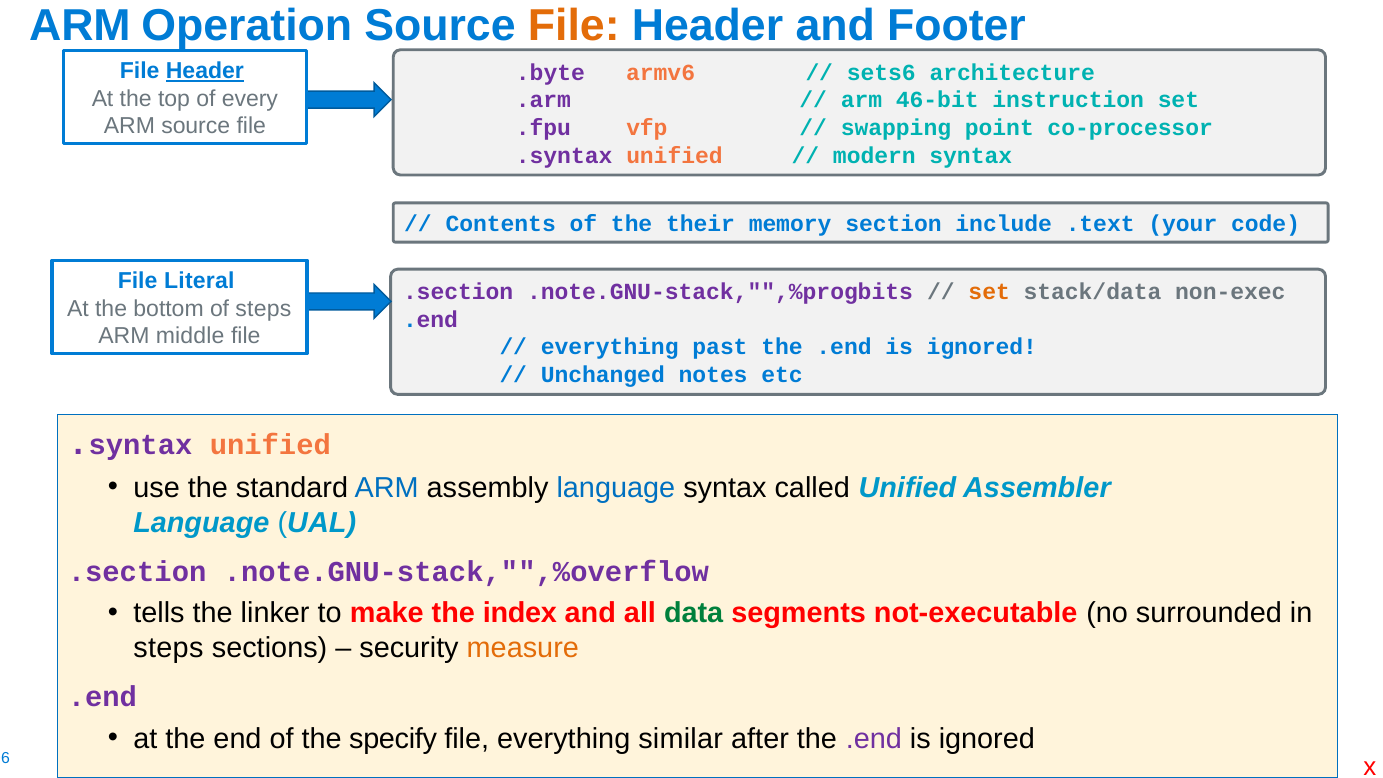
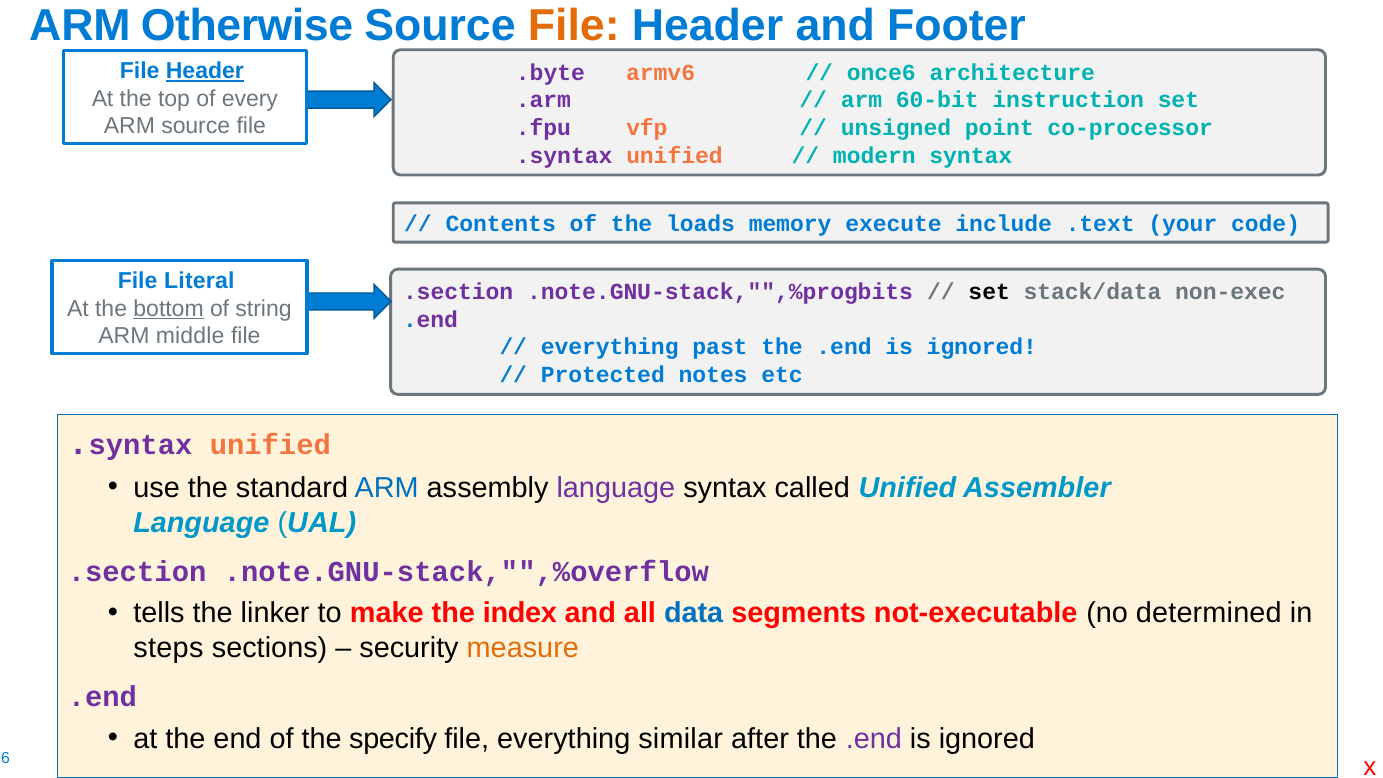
Operation: Operation -> Otherwise
sets6: sets6 -> once6
46-bit: 46-bit -> 60-bit
swapping: swapping -> unsigned
their: their -> loads
section: section -> execute
set at (989, 292) colour: orange -> black
bottom underline: none -> present
of steps: steps -> string
Unchanged: Unchanged -> Protected
language at (616, 488) colour: blue -> purple
data colour: green -> blue
surrounded: surrounded -> determined
